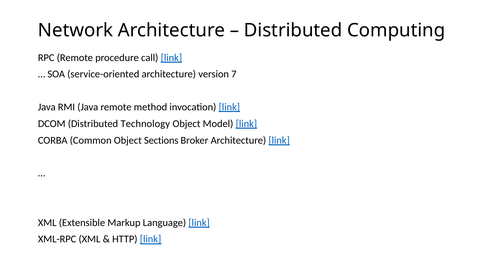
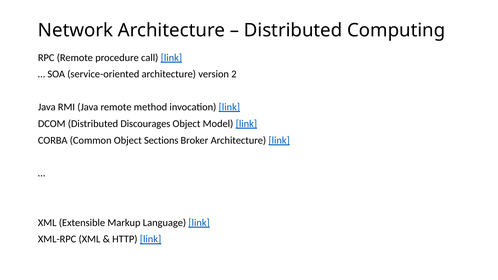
7: 7 -> 2
Technology: Technology -> Discourages
